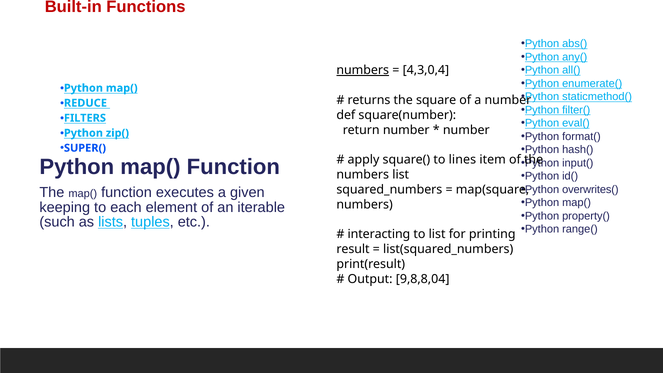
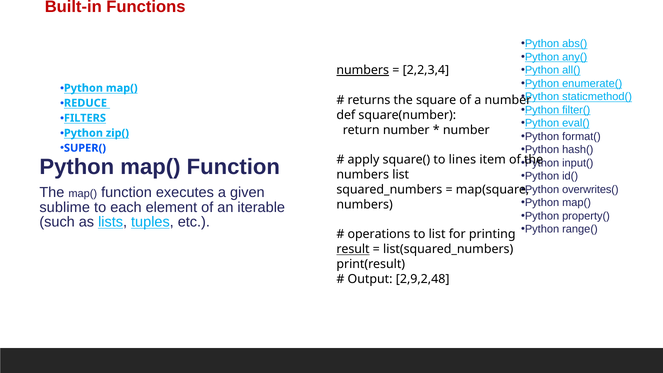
4,3,0,4: 4,3,0,4 -> 2,2,3,4
keeping: keeping -> sublime
interacting: interacting -> operations
result underline: none -> present
9,8,8,04: 9,8,8,04 -> 2,9,2,48
